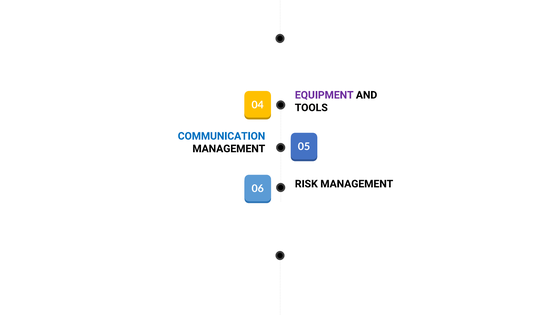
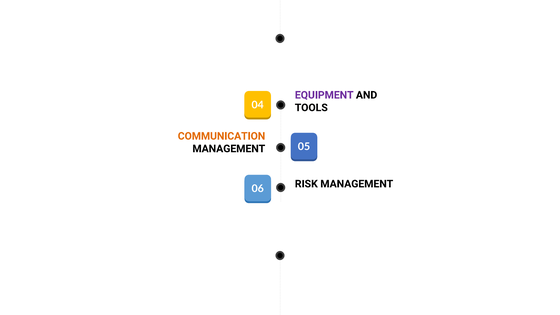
COMMUNICATION colour: blue -> orange
